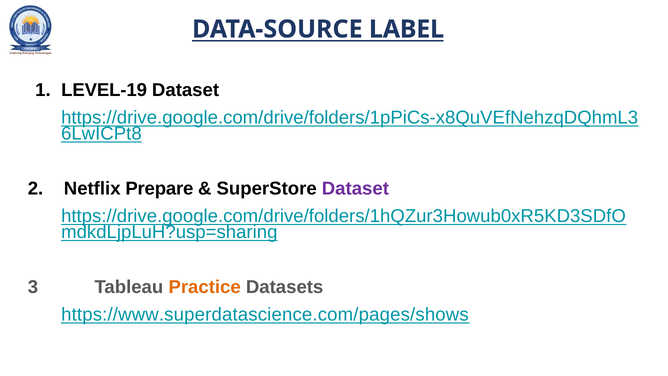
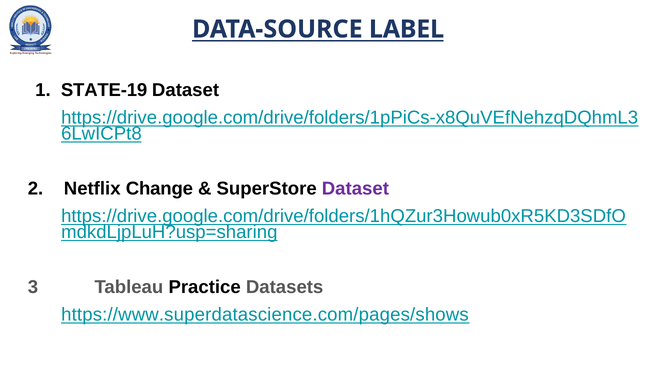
LEVEL-19: LEVEL-19 -> STATE-19
Prepare: Prepare -> Change
Practice colour: orange -> black
